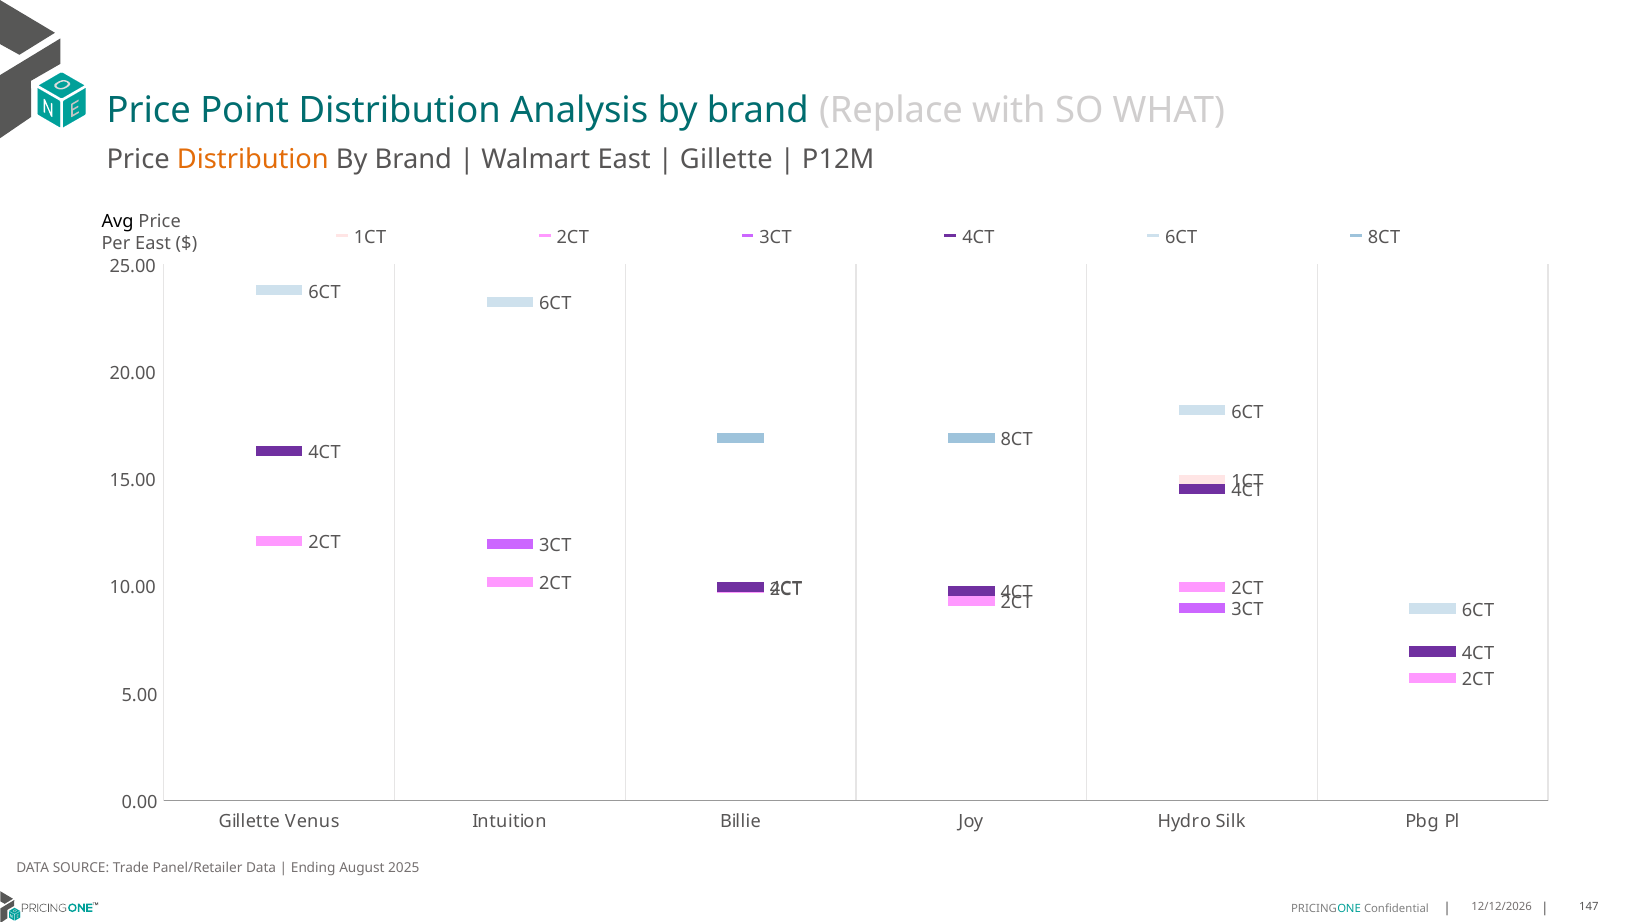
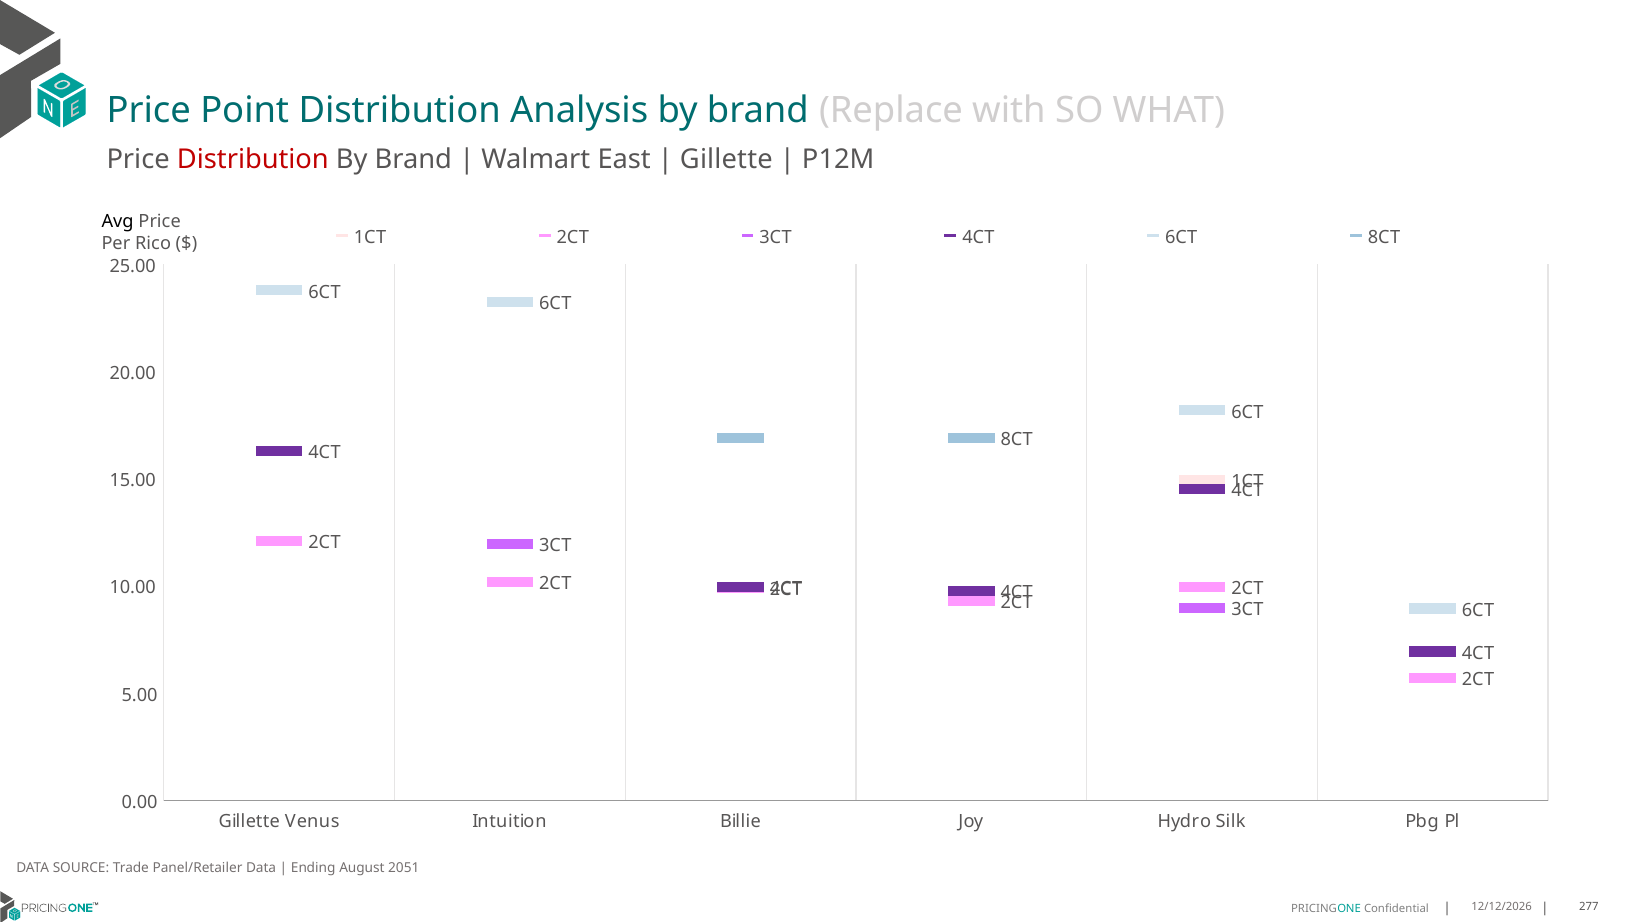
Distribution at (253, 160) colour: orange -> red
Per East: East -> Rico
2025: 2025 -> 2051
147: 147 -> 277
